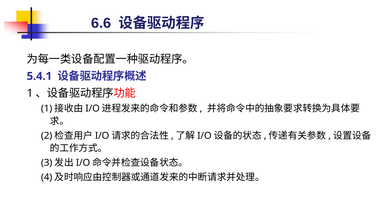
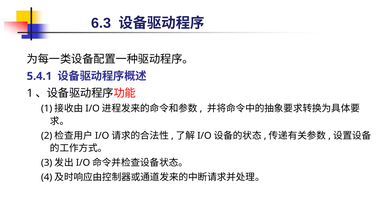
6.6: 6.6 -> 6.3
